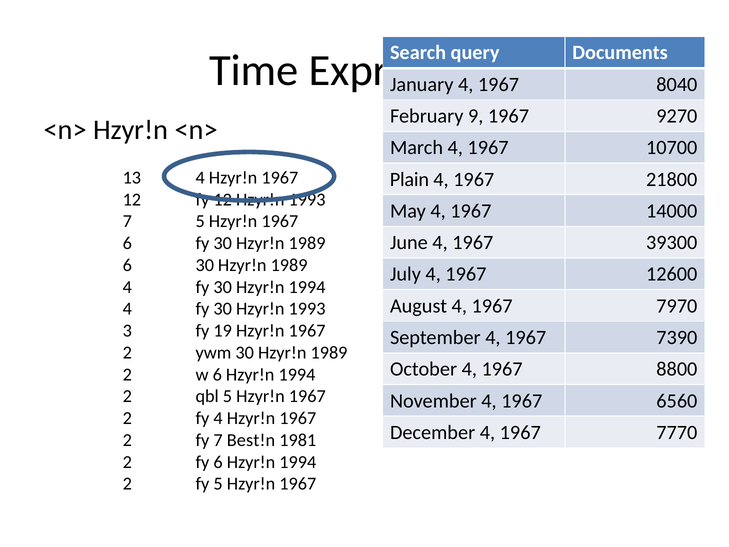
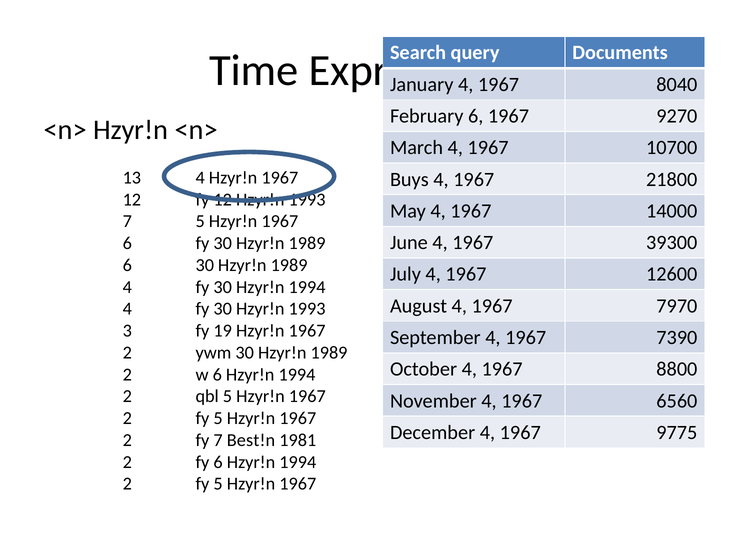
February 9: 9 -> 6
Plain: Plain -> Buys
4 at (218, 418): 4 -> 5
7770: 7770 -> 9775
